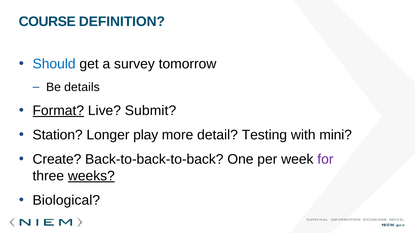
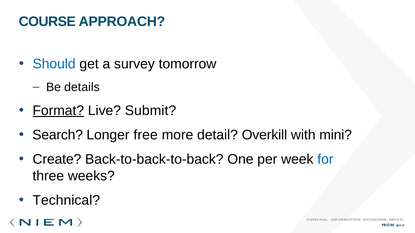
DEFINITION: DEFINITION -> APPROACH
Station: Station -> Search
play: play -> free
Testing: Testing -> Overkill
for colour: purple -> blue
weeks underline: present -> none
Biological: Biological -> Technical
